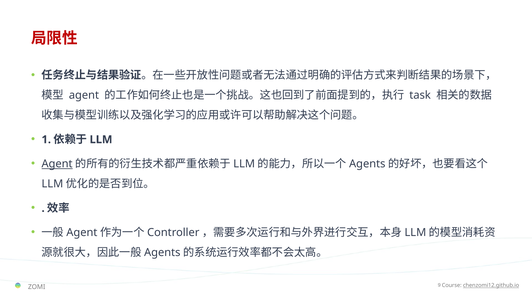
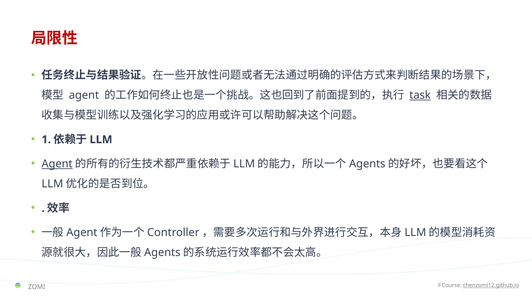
task underline: none -> present
